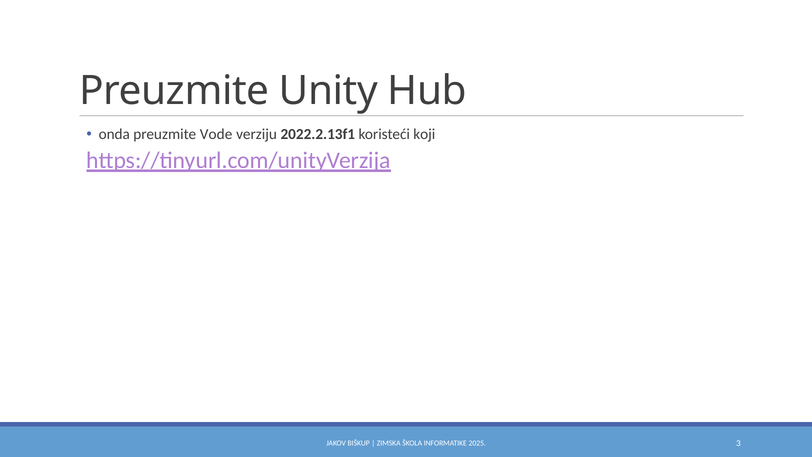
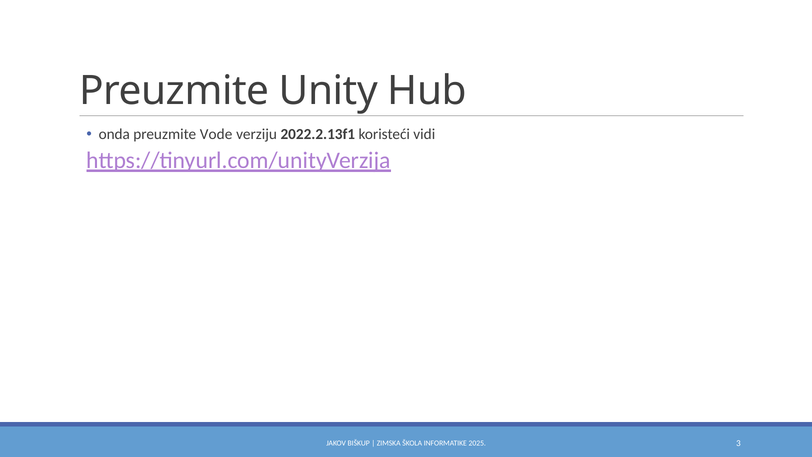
koji: koji -> vidi
